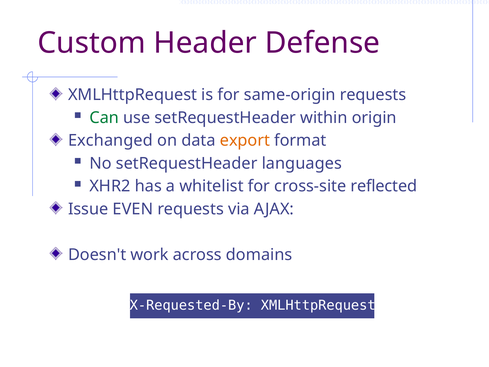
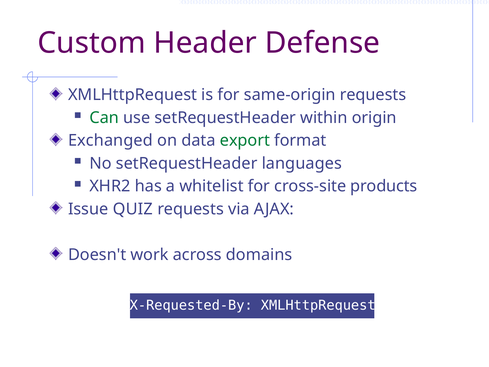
export colour: orange -> green
reflected: reflected -> products
EVEN: EVEN -> QUIZ
